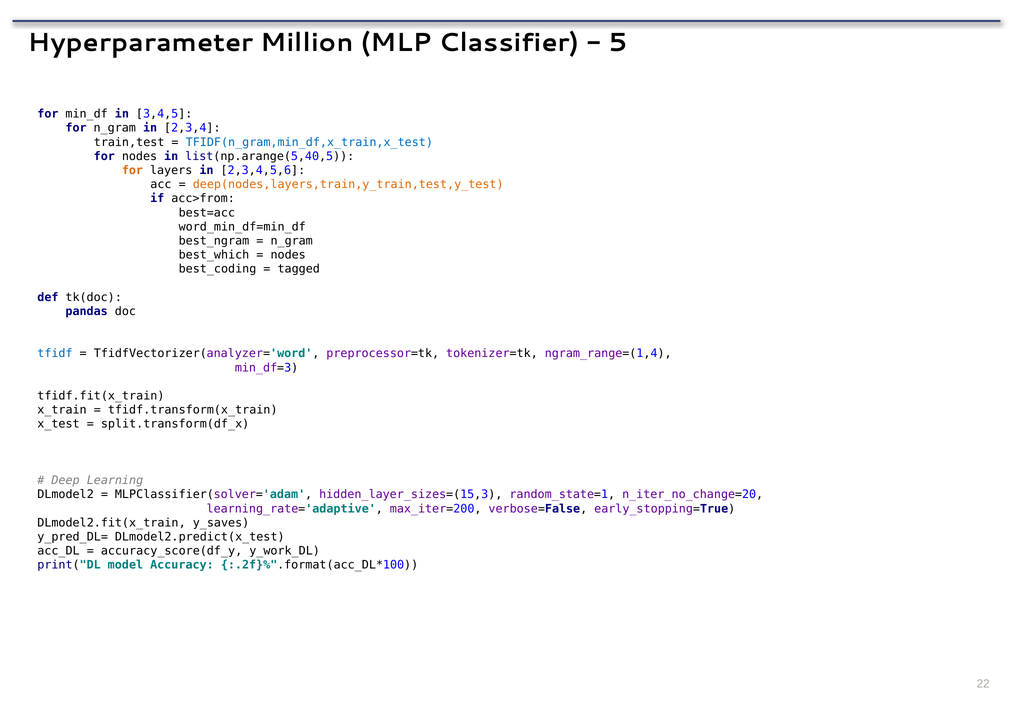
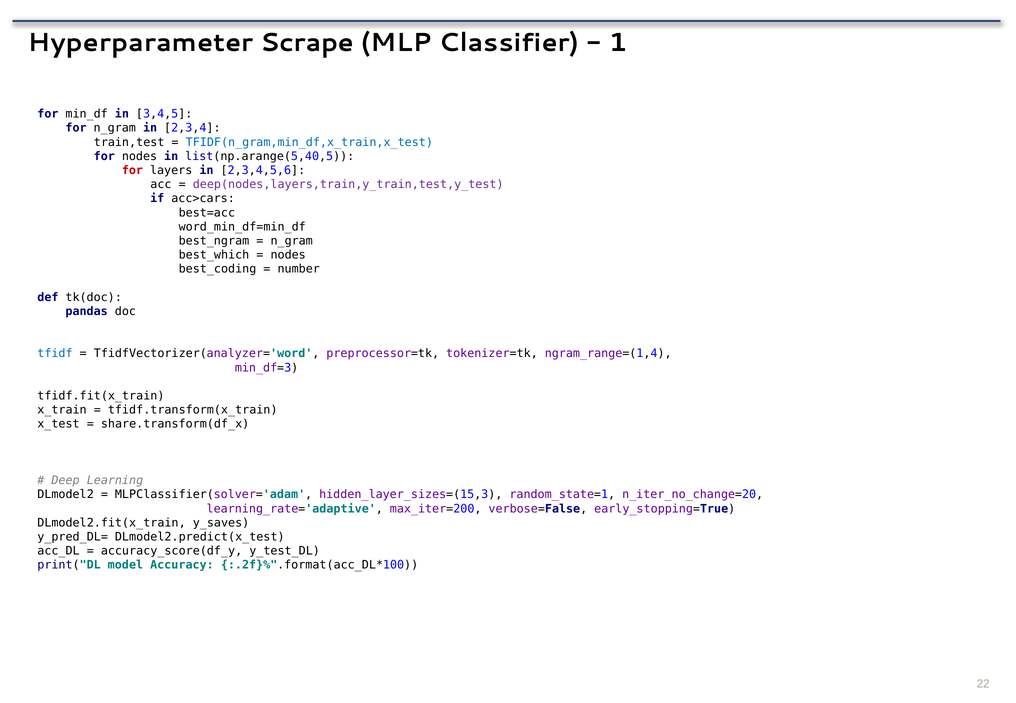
Million: Million -> Scrape
5: 5 -> 1
for at (132, 170) colour: orange -> red
deep(nodes,layers,train,y_train,test,y_test colour: orange -> purple
acc>from: acc>from -> acc>cars
tagged: tagged -> number
split.transform(df_x: split.transform(df_x -> share.transform(df_x
y_work_DL: y_work_DL -> y_test_DL
